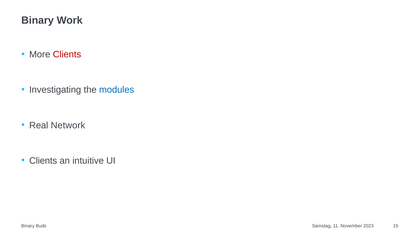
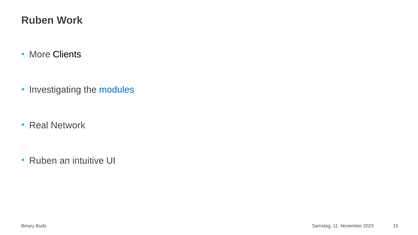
Binary at (38, 20): Binary -> Ruben
Clients at (67, 55) colour: red -> black
Clients at (43, 161): Clients -> Ruben
